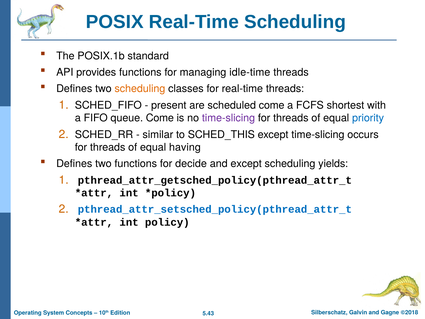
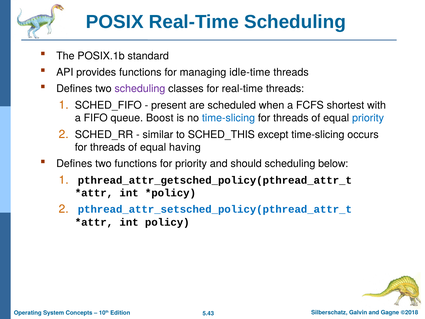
scheduling at (140, 89) colour: orange -> purple
scheduled come: come -> when
queue Come: Come -> Boost
time-slicing at (228, 118) colour: purple -> blue
for decide: decide -> priority
and except: except -> should
yields: yields -> below
